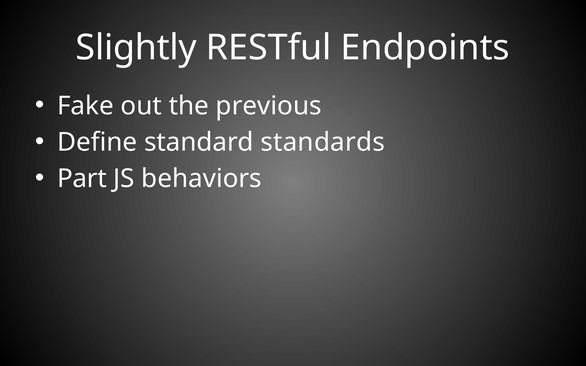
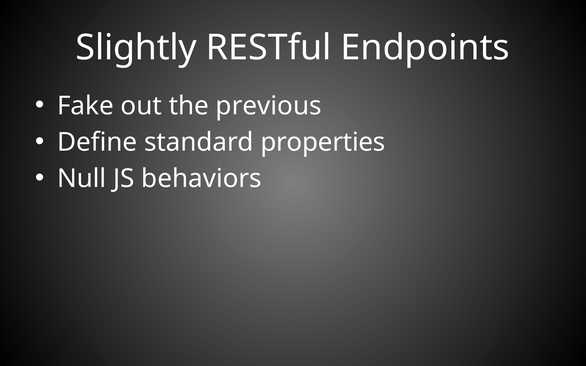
standards: standards -> properties
Part: Part -> Null
